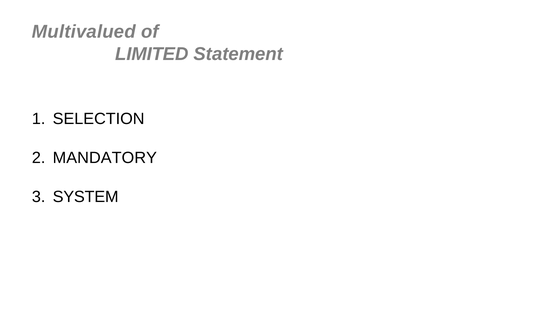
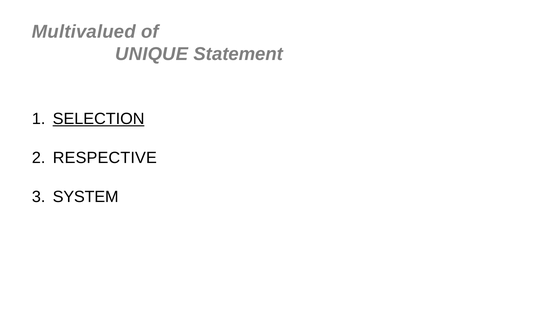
LIMITED: LIMITED -> UNIQUE
SELECTION underline: none -> present
MANDATORY: MANDATORY -> RESPECTIVE
